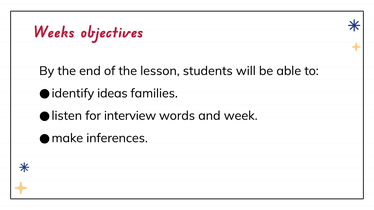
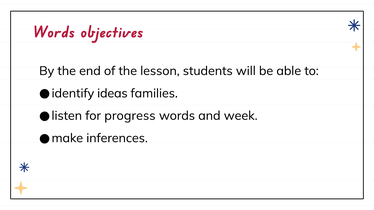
Weeks at (54, 32): Weeks -> Words
interview: interview -> progress
